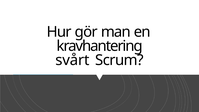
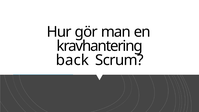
svårt: svårt -> back
